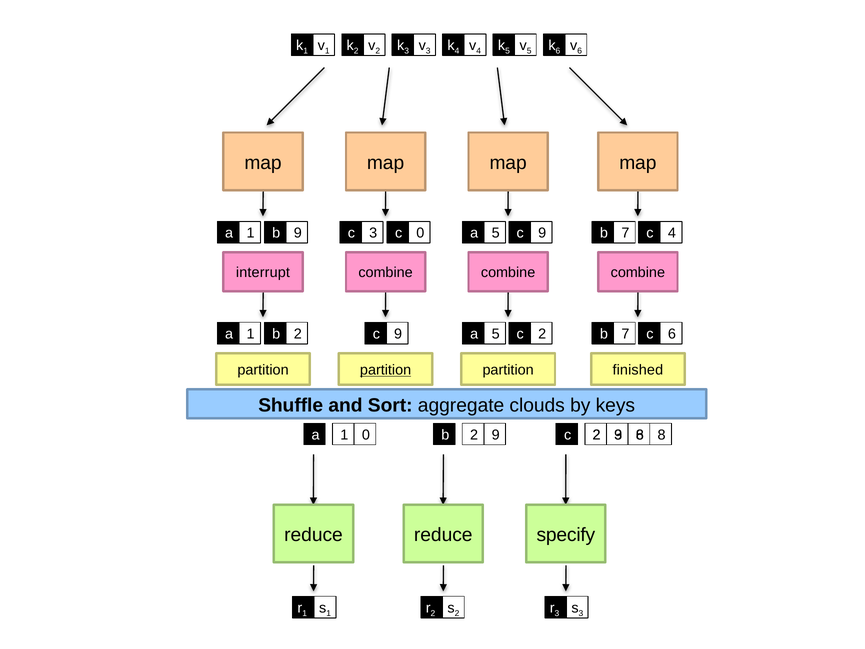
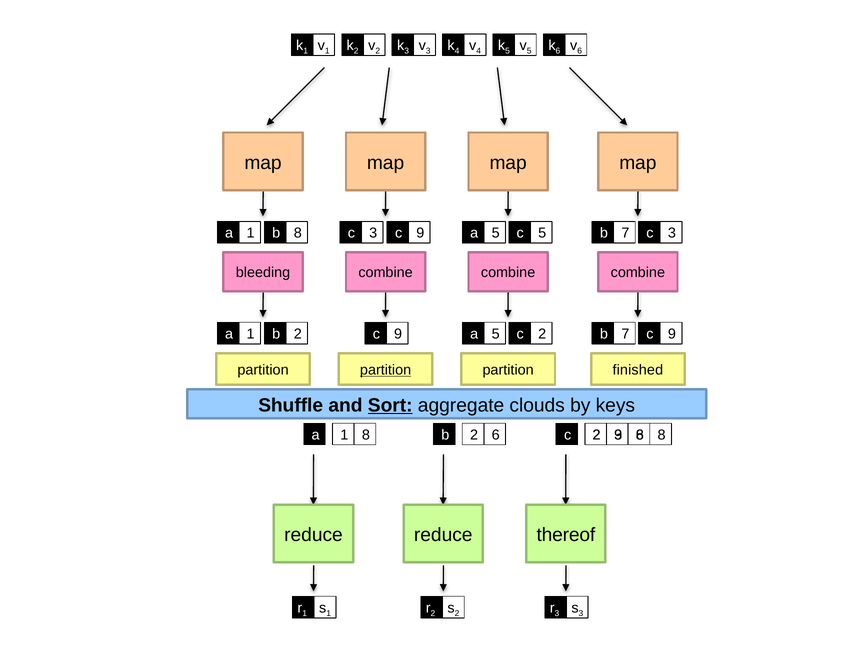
9 at (298, 233): 9 -> 8
3 0: 0 -> 9
5 9: 9 -> 5
7 4: 4 -> 3
interrupt: interrupt -> bleeding
7 6: 6 -> 9
Sort underline: none -> present
0 at (366, 435): 0 -> 8
b 2 9: 9 -> 6
specify: specify -> thereof
